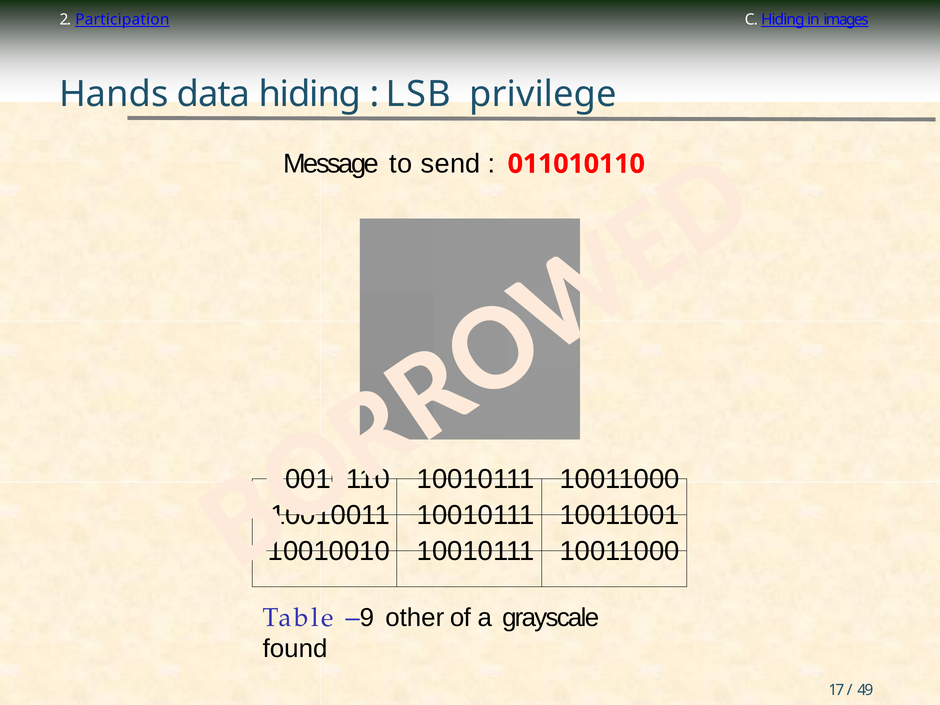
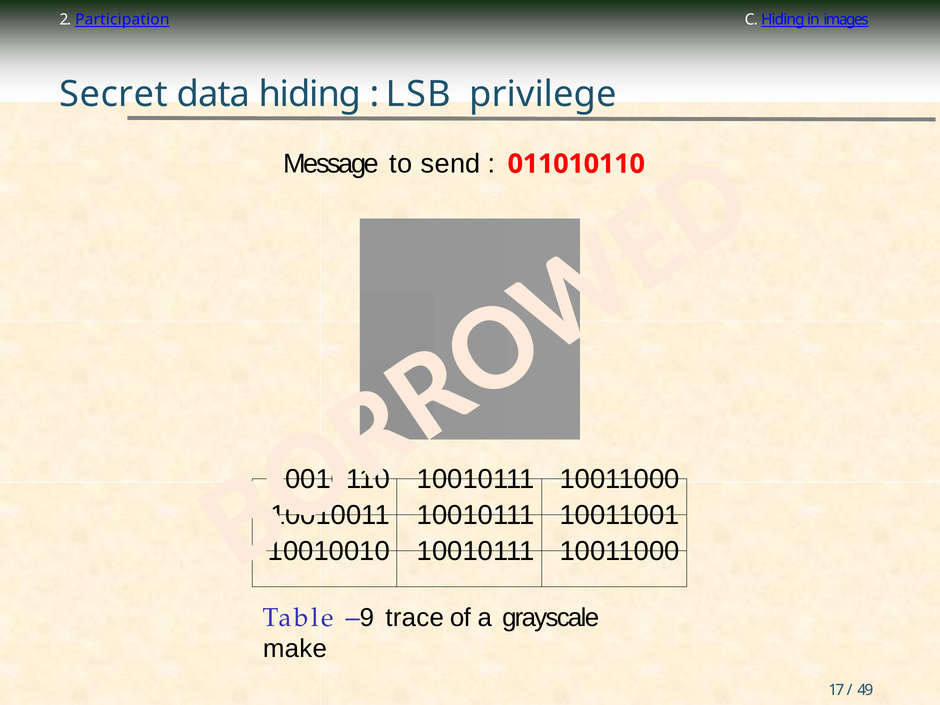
Hands: Hands -> Secret
other: other -> trace
found: found -> make
